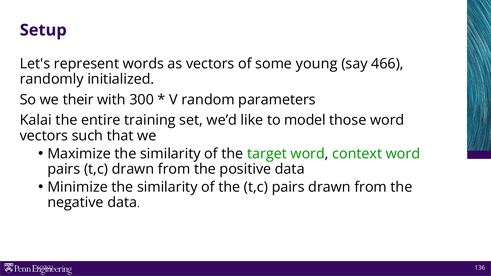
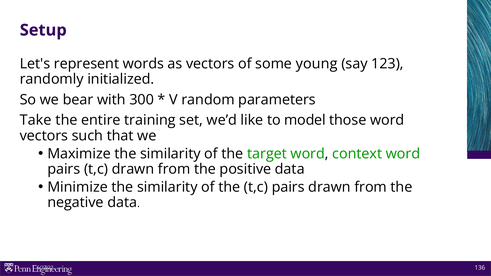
466: 466 -> 123
their: their -> bear
Kalai: Kalai -> Take
